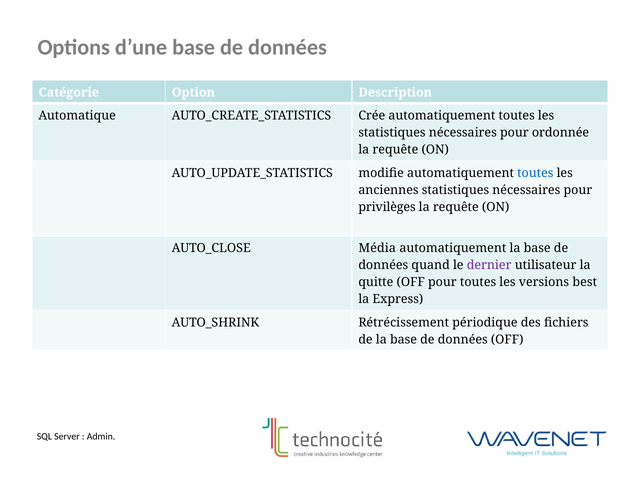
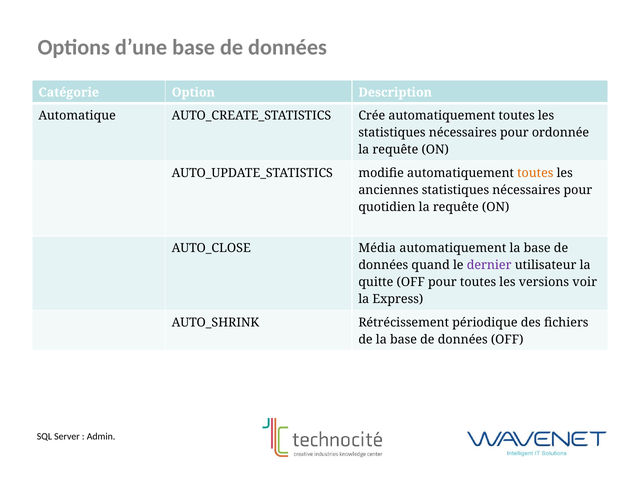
toutes at (535, 173) colour: blue -> orange
privilèges: privilèges -> quotidien
best: best -> voir
